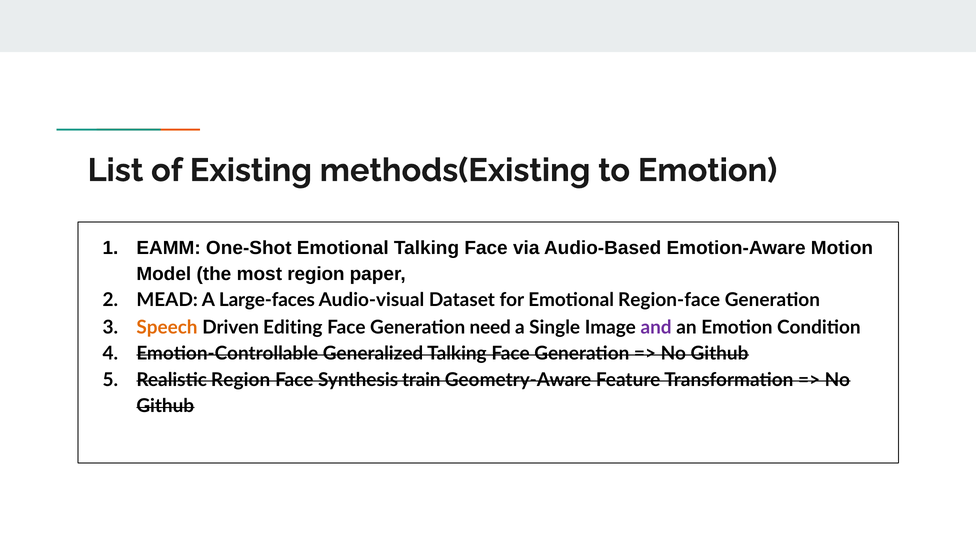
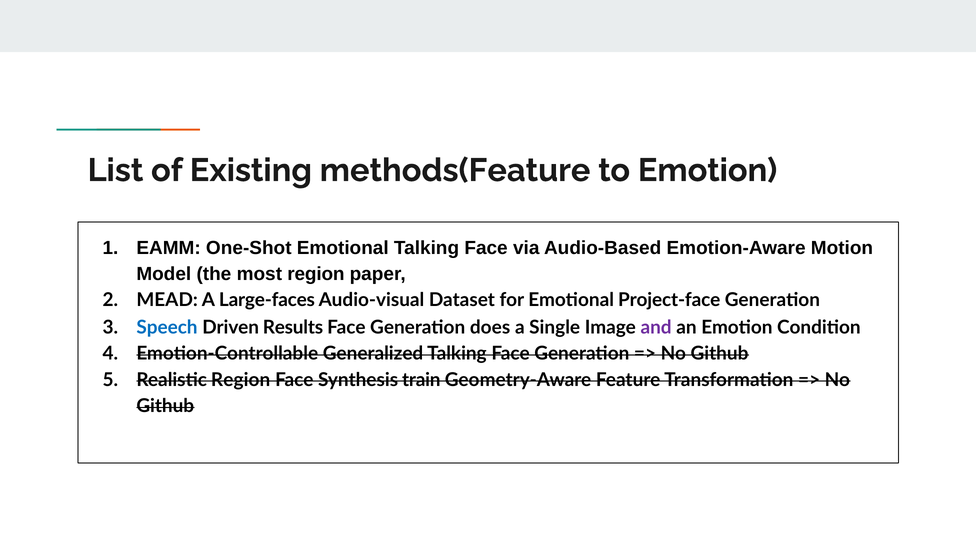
methods(Existing: methods(Existing -> methods(Feature
Region-face: Region-face -> Project-face
Speech colour: orange -> blue
Editing: Editing -> Results
need: need -> does
